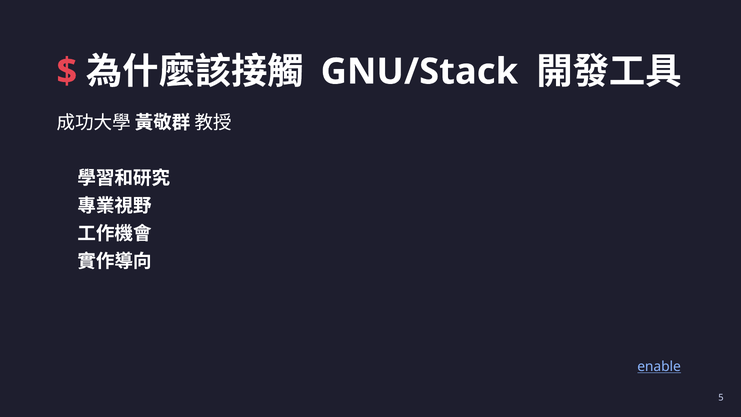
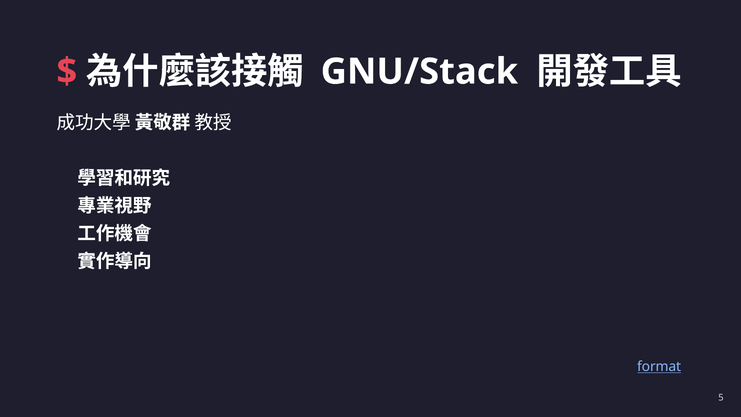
enable: enable -> format
